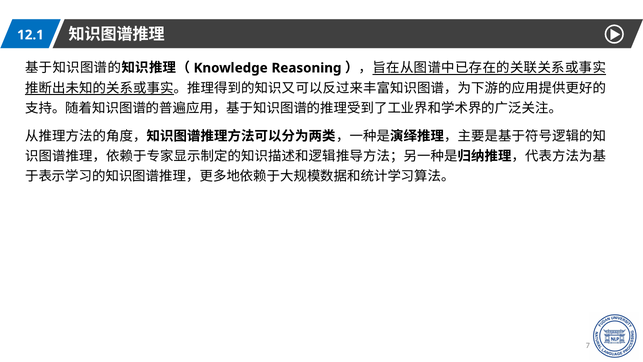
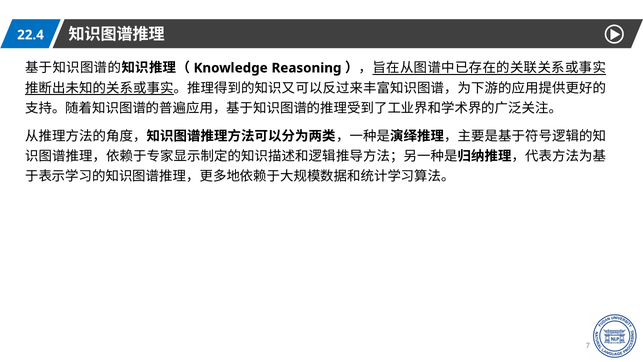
12.1: 12.1 -> 22.4
